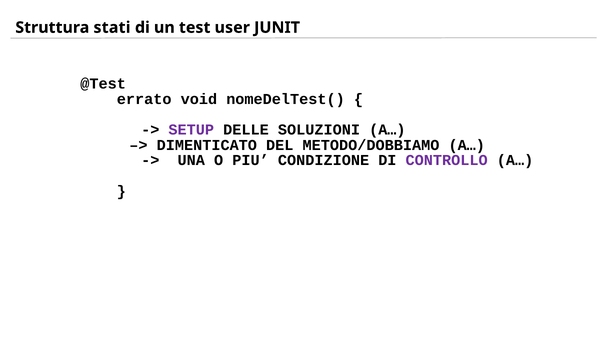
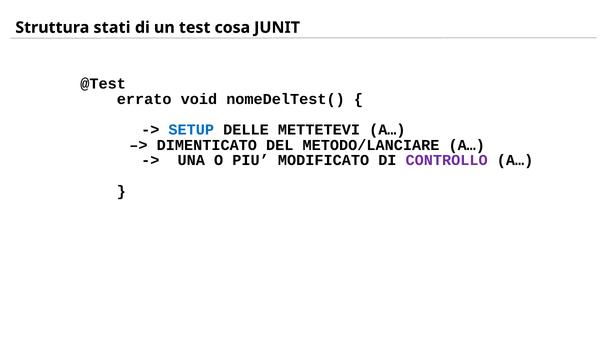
user: user -> cosa
SETUP colour: purple -> blue
SOLUZIONI: SOLUZIONI -> METTETEVI
METODO/DOBBIAMO: METODO/DOBBIAMO -> METODO/LANCIARE
CONDIZIONE: CONDIZIONE -> MODIFICATO
